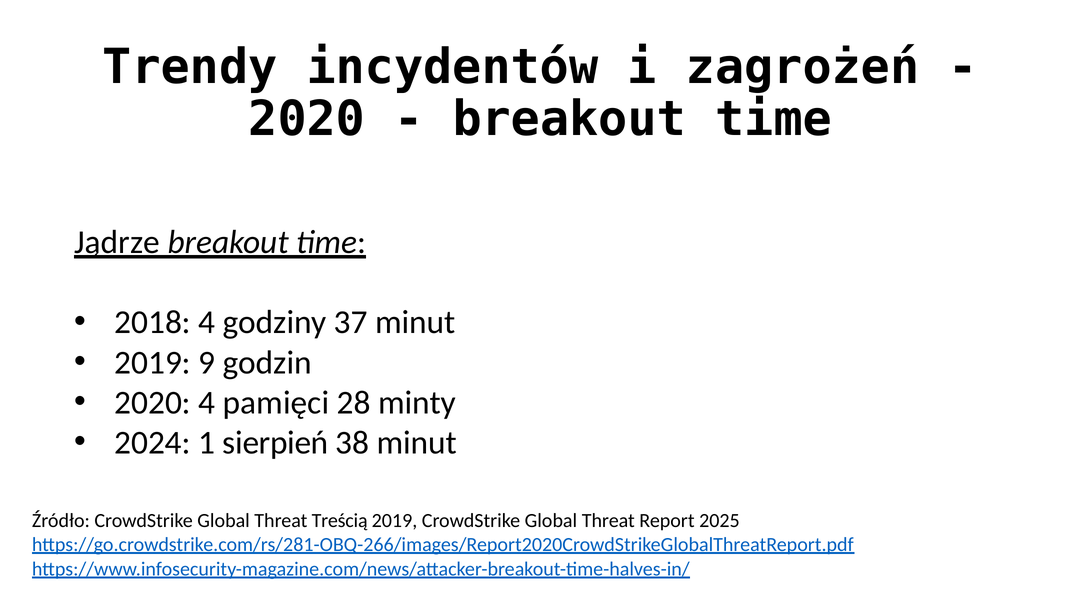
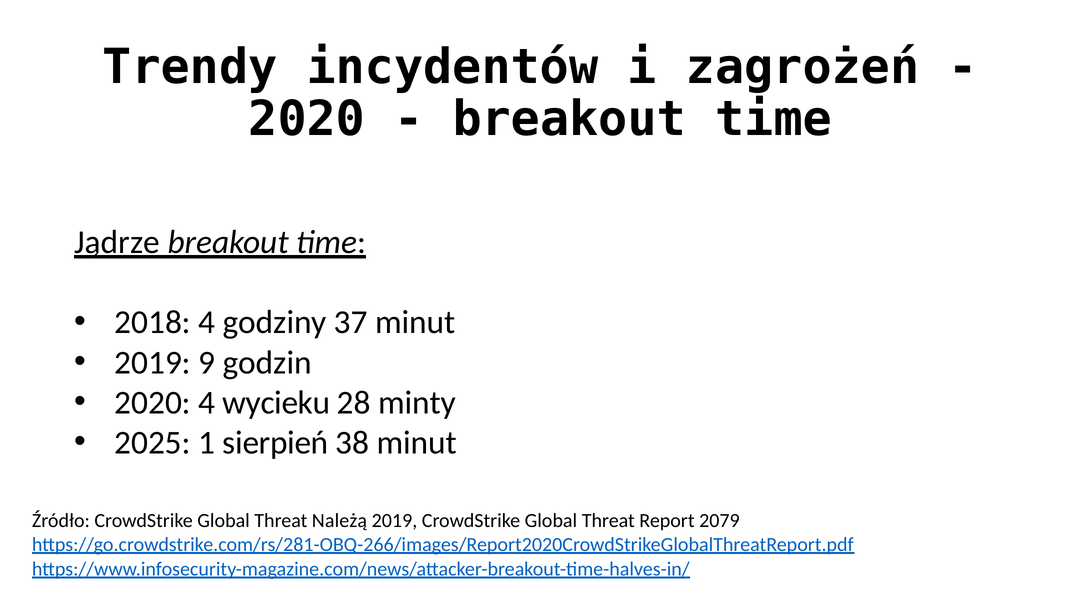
pamięci: pamięci -> wycieku
2024: 2024 -> 2025
Treścią: Treścią -> Należą
2025: 2025 -> 2079
